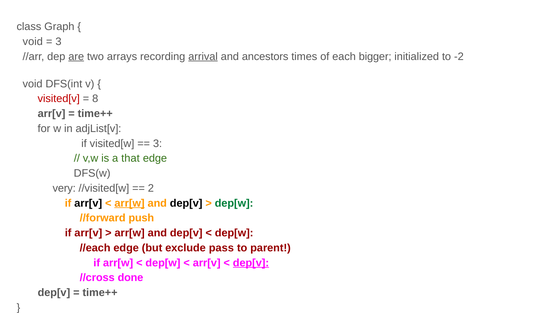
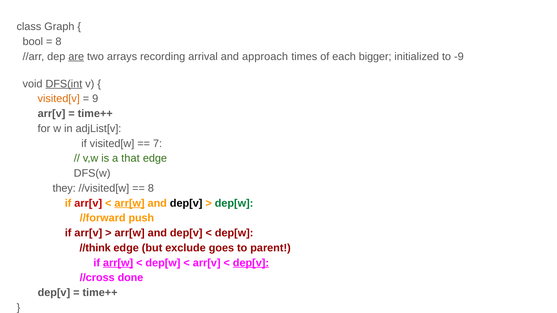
void at (33, 42): void -> bool
3 at (58, 42): 3 -> 8
arrival underline: present -> none
ancestors: ancestors -> approach
-2: -2 -> -9
DFS(int underline: none -> present
visited[v colour: red -> orange
8: 8 -> 9
3 at (158, 144): 3 -> 7
very: very -> they
2 at (151, 188): 2 -> 8
arr[v at (88, 203) colour: black -> red
//each: //each -> //think
pass: pass -> goes
arr[w at (118, 263) underline: none -> present
